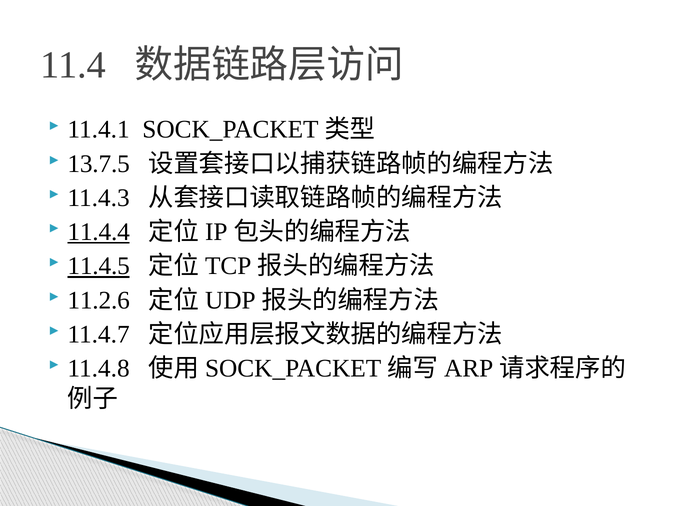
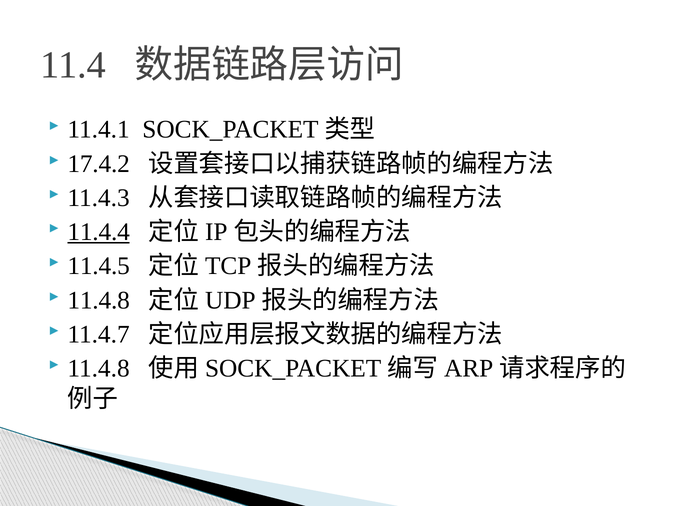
13.7.5: 13.7.5 -> 17.4.2
11.4.5 underline: present -> none
11.2.6 at (99, 300): 11.2.6 -> 11.4.8
